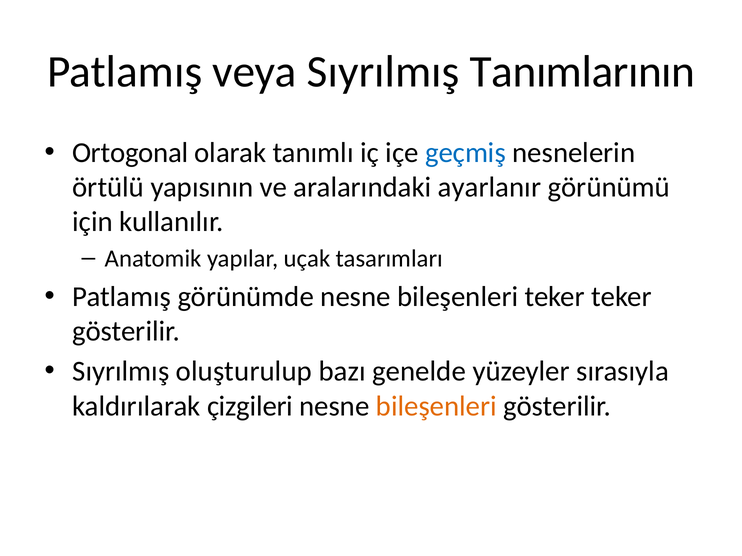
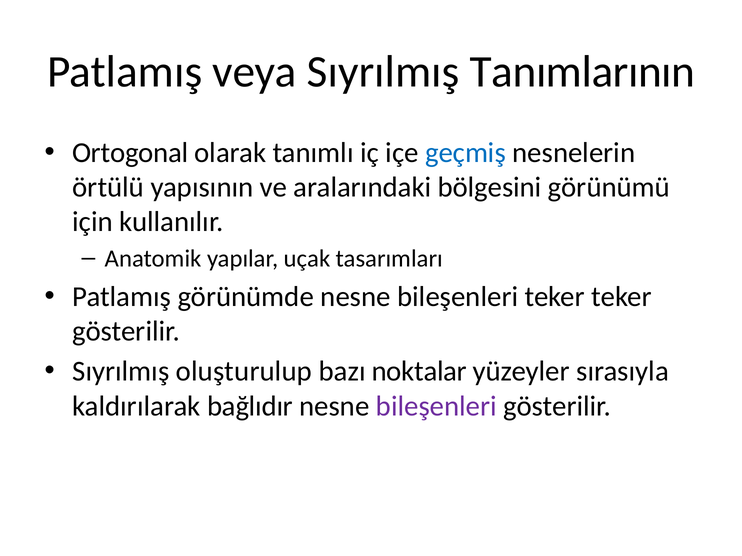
ayarlanır: ayarlanır -> bölgesini
genelde: genelde -> noktalar
çizgileri: çizgileri -> bağlıdır
bileşenleri at (436, 406) colour: orange -> purple
